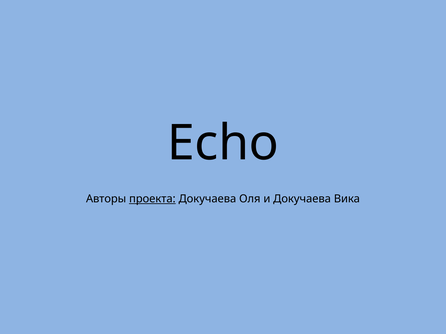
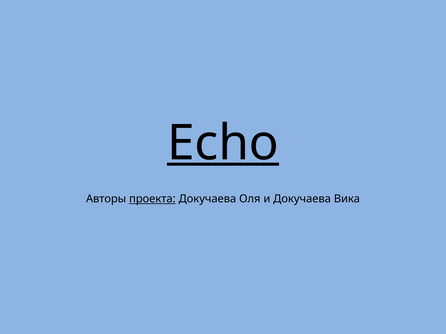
Echo underline: none -> present
